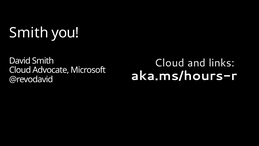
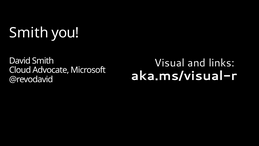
Cloud at (169, 63): Cloud -> Visual
aka.ms/hours-r: aka.ms/hours-r -> aka.ms/visual-r
